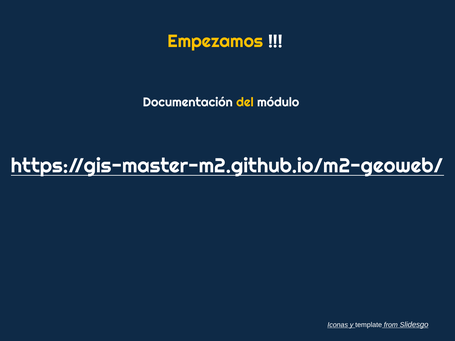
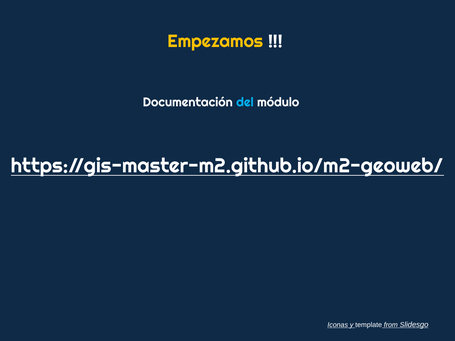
del colour: yellow -> light blue
